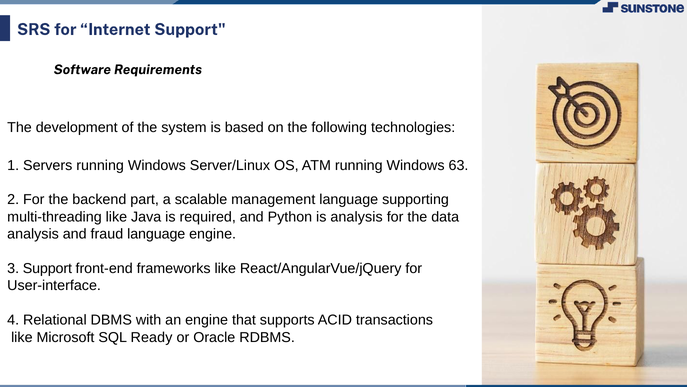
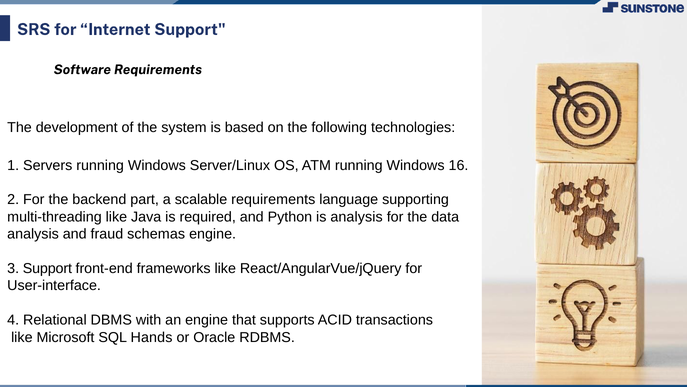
63: 63 -> 16
scalable management: management -> requirements
fraud language: language -> schemas
Ready: Ready -> Hands
